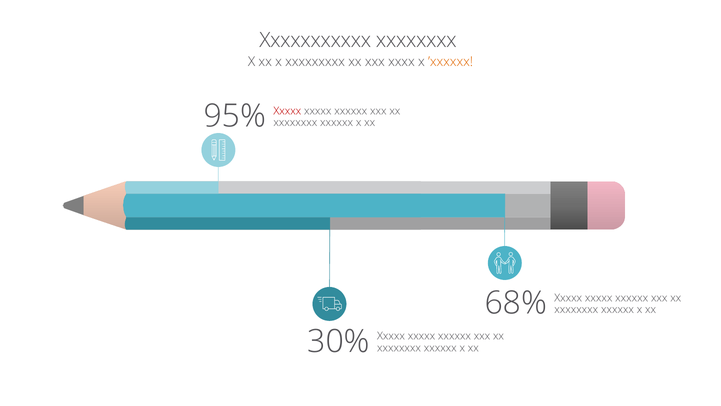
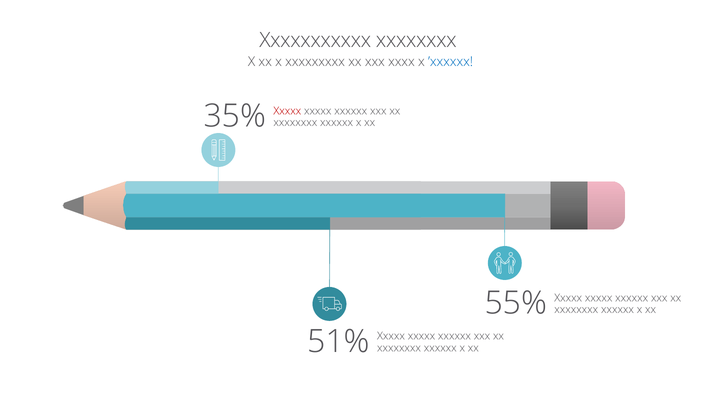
’xxxxxx colour: orange -> blue
95%: 95% -> 35%
68%: 68% -> 55%
30%: 30% -> 51%
